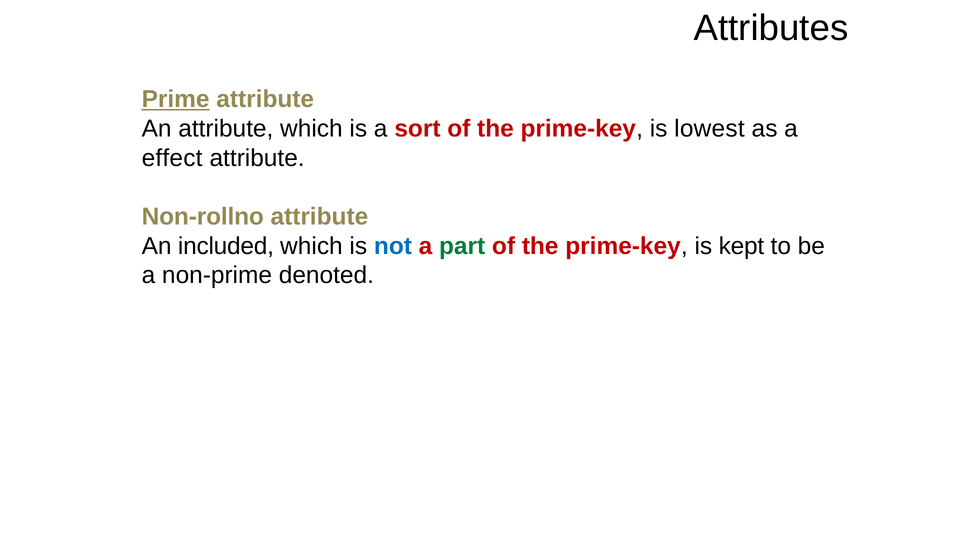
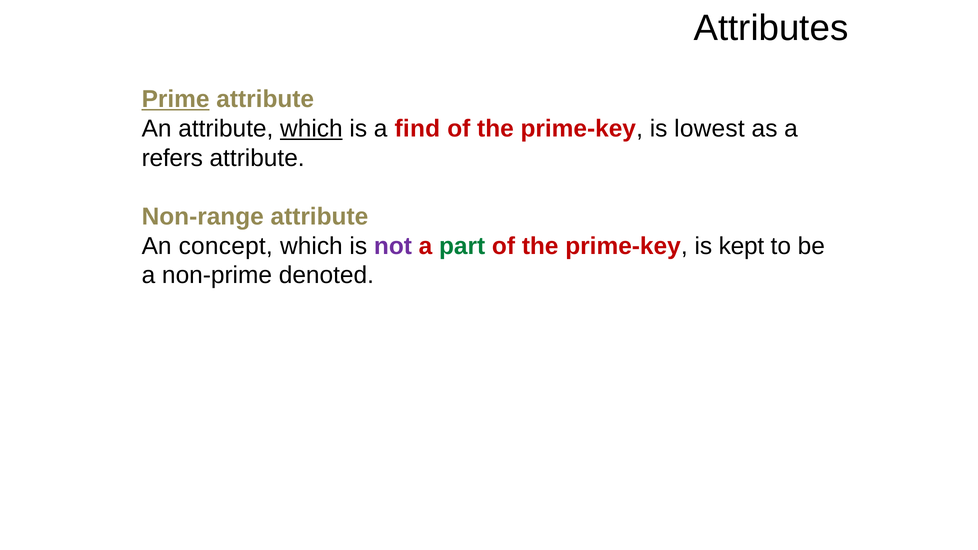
which at (311, 129) underline: none -> present
sort: sort -> find
effect: effect -> refers
Non-rollno: Non-rollno -> Non-range
included: included -> concept
not colour: blue -> purple
